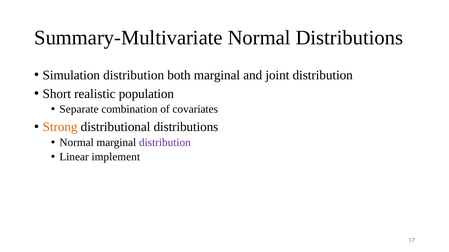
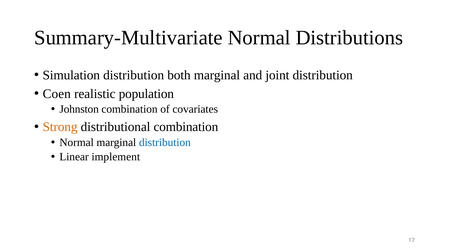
Short: Short -> Coen
Separate: Separate -> Johnston
distributional distributions: distributions -> combination
distribution at (165, 143) colour: purple -> blue
